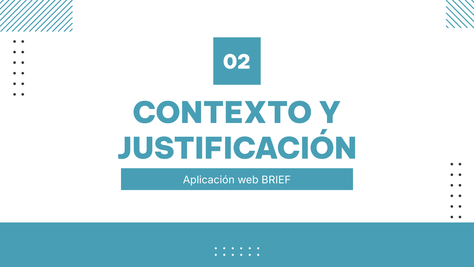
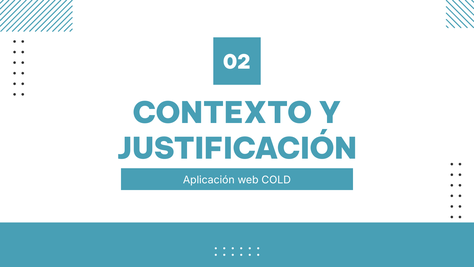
BRIEF: BRIEF -> COLD
